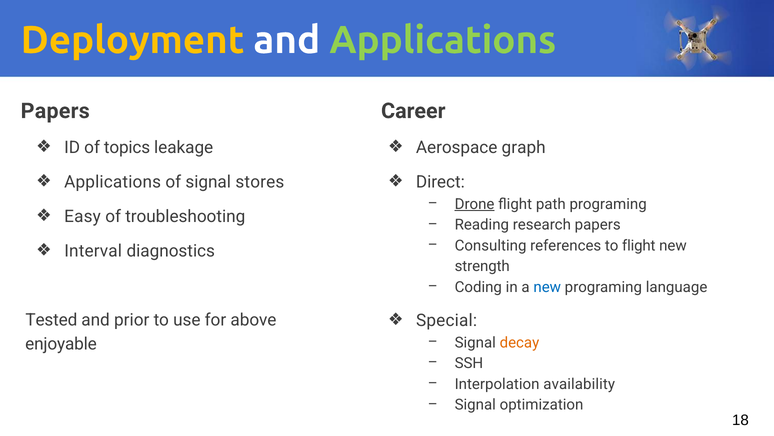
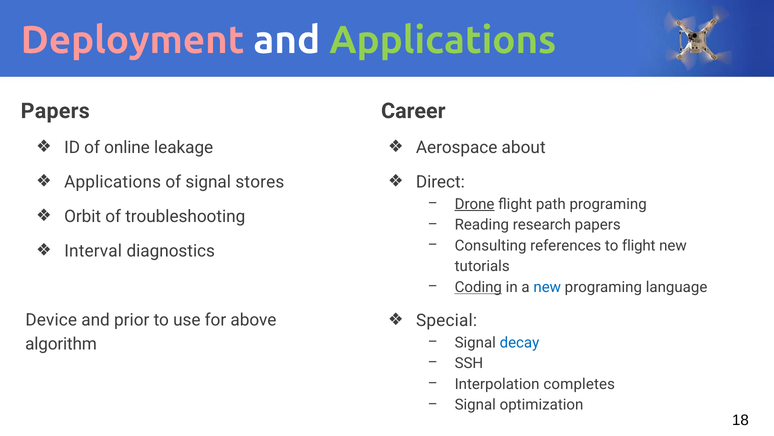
Deployment colour: yellow -> pink
topics: topics -> online
graph: graph -> about
Easy: Easy -> Orbit
strength: strength -> tutorials
Coding underline: none -> present
Tested: Tested -> Device
decay colour: orange -> blue
enjoyable: enjoyable -> algorithm
availability: availability -> completes
